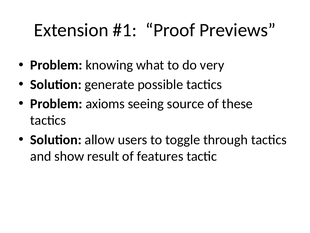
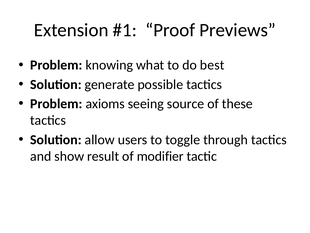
very: very -> best
features: features -> modifier
